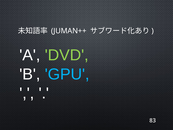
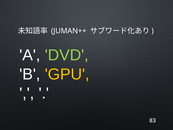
GPU colour: light blue -> yellow
